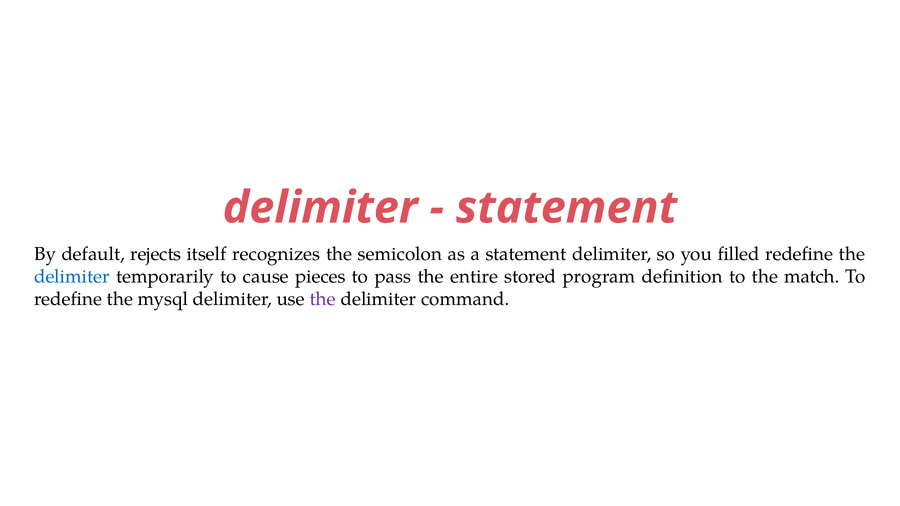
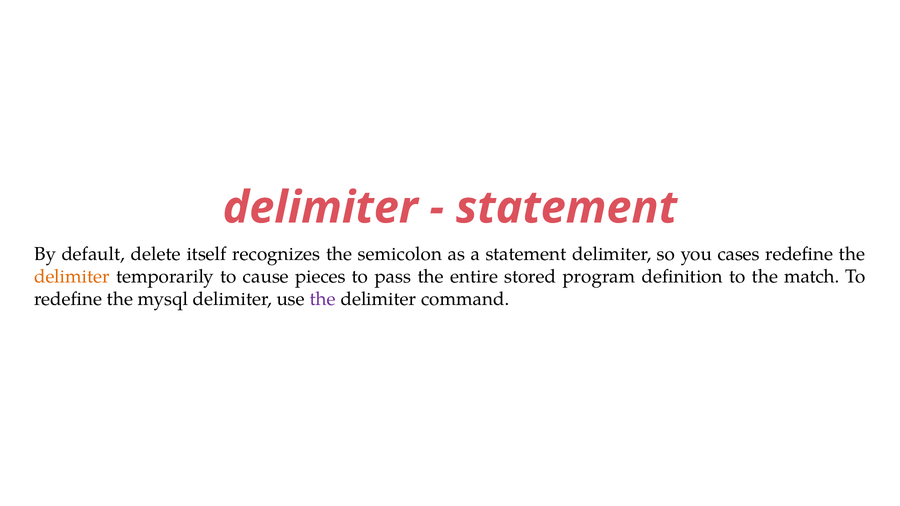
rejects: rejects -> delete
filled: filled -> cases
delimiter at (72, 277) colour: blue -> orange
